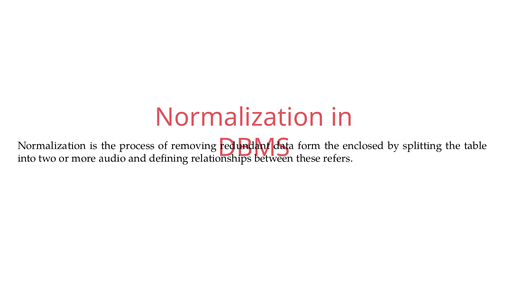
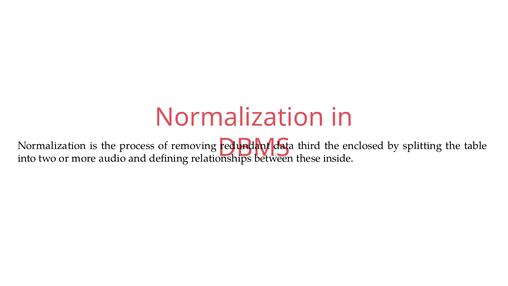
form: form -> third
refers: refers -> inside
